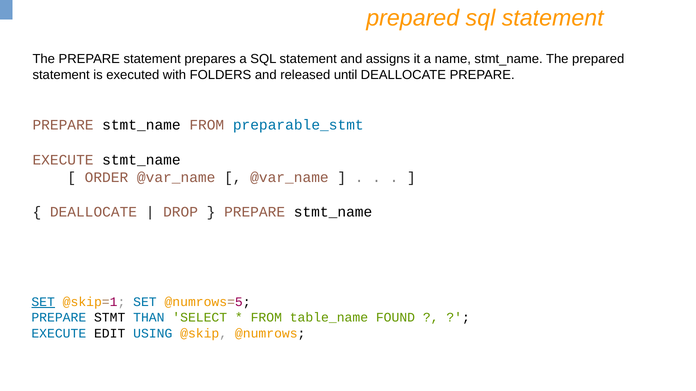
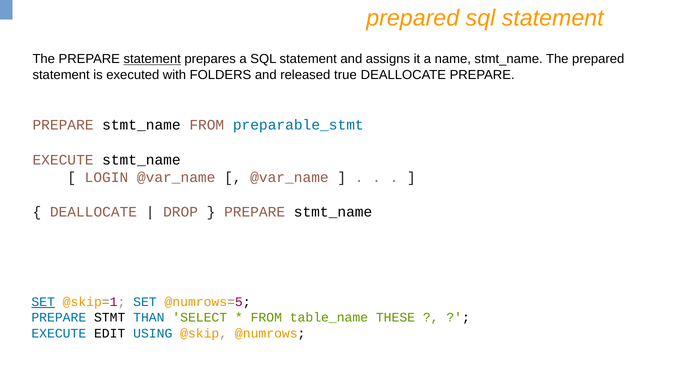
statement at (152, 59) underline: none -> present
until: until -> true
ORDER: ORDER -> LOGIN
FOUND: FOUND -> THESE
